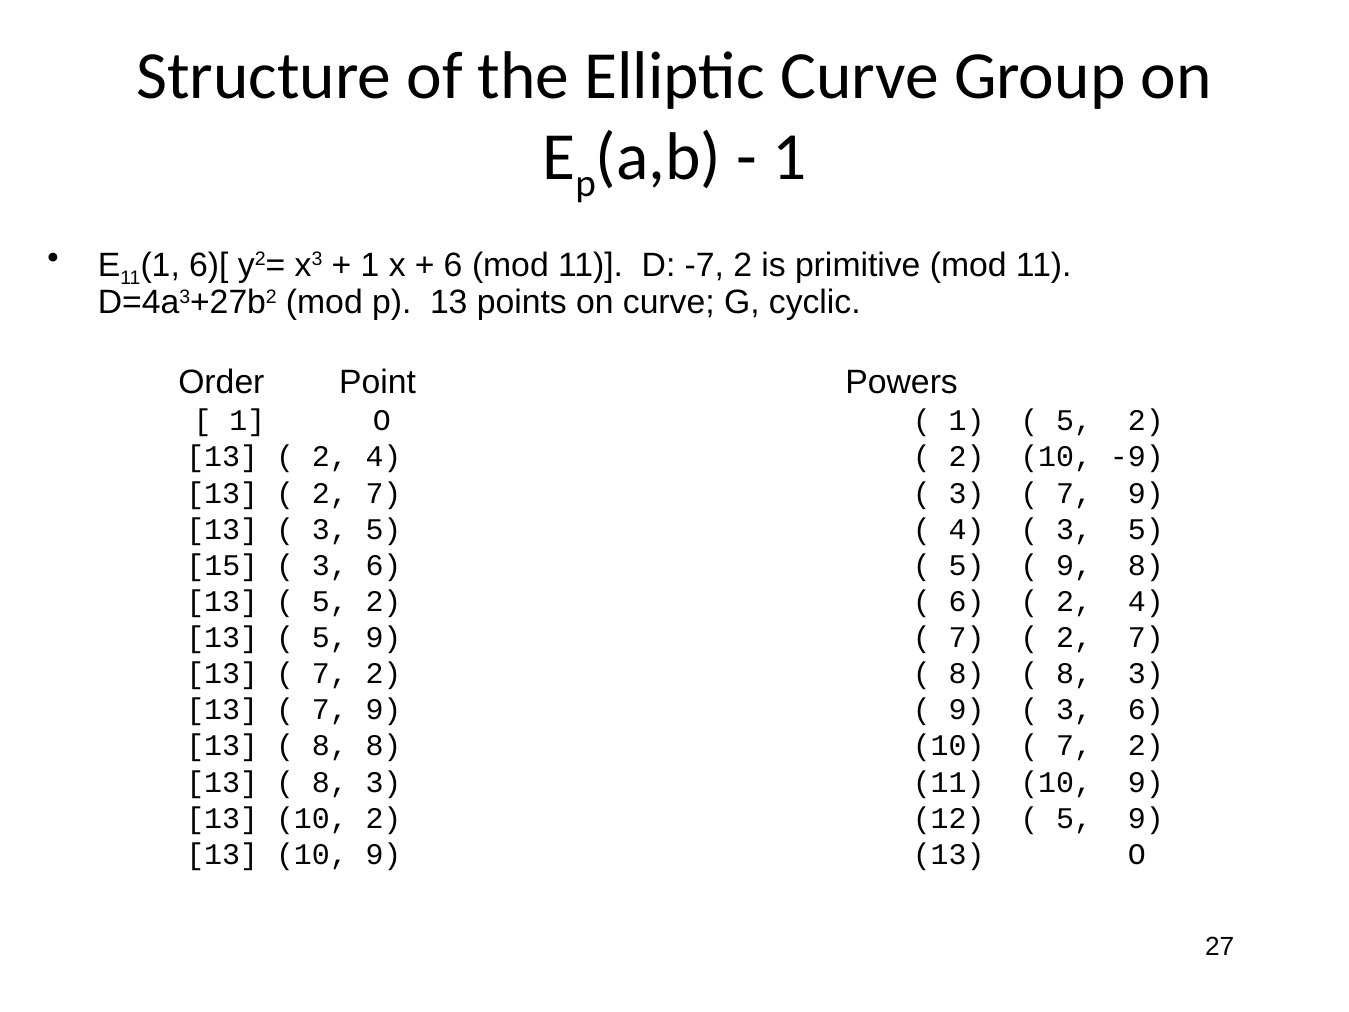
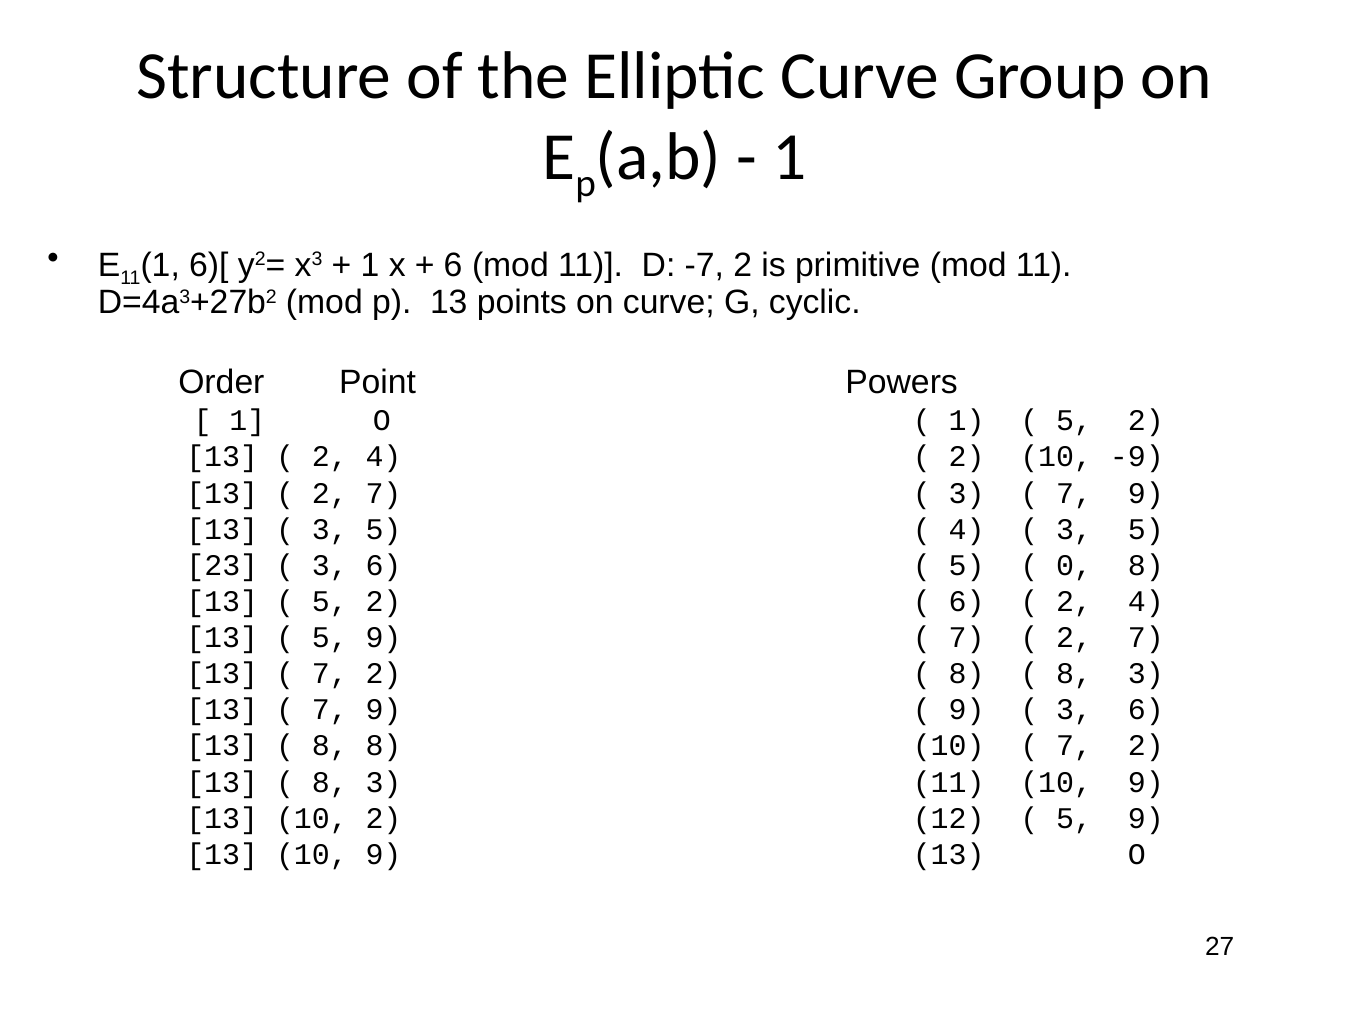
15: 15 -> 23
9 at (1074, 565): 9 -> 0
